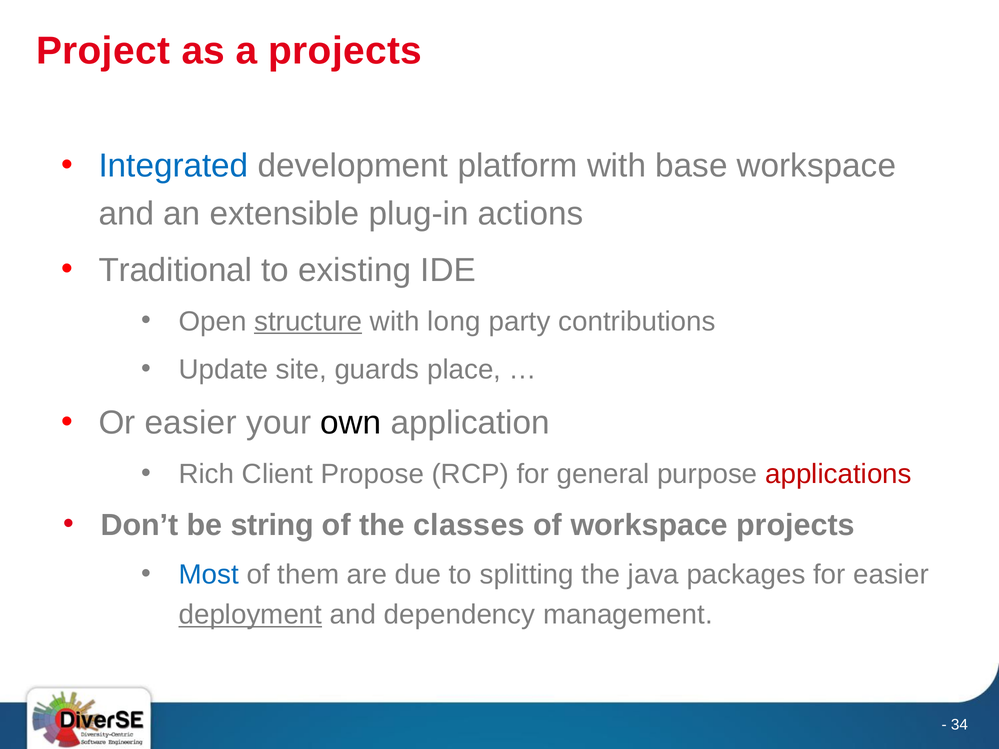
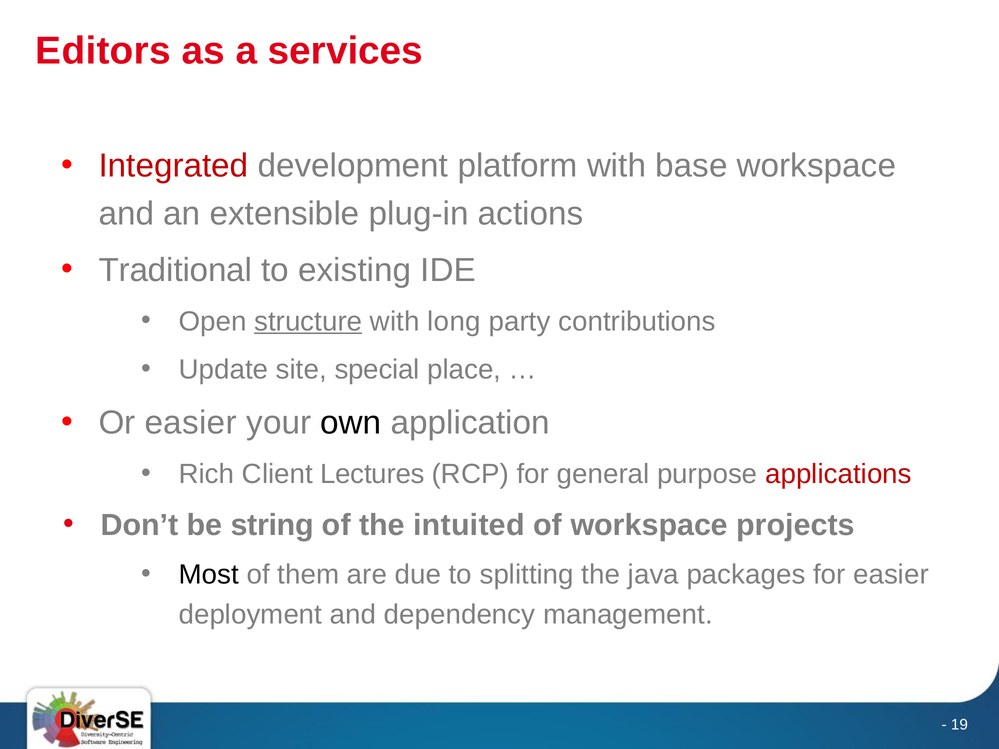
Project: Project -> Editors
a projects: projects -> services
Integrated colour: blue -> red
guards: guards -> special
Propose: Propose -> Lectures
classes: classes -> intuited
Most colour: blue -> black
deployment underline: present -> none
34: 34 -> 19
